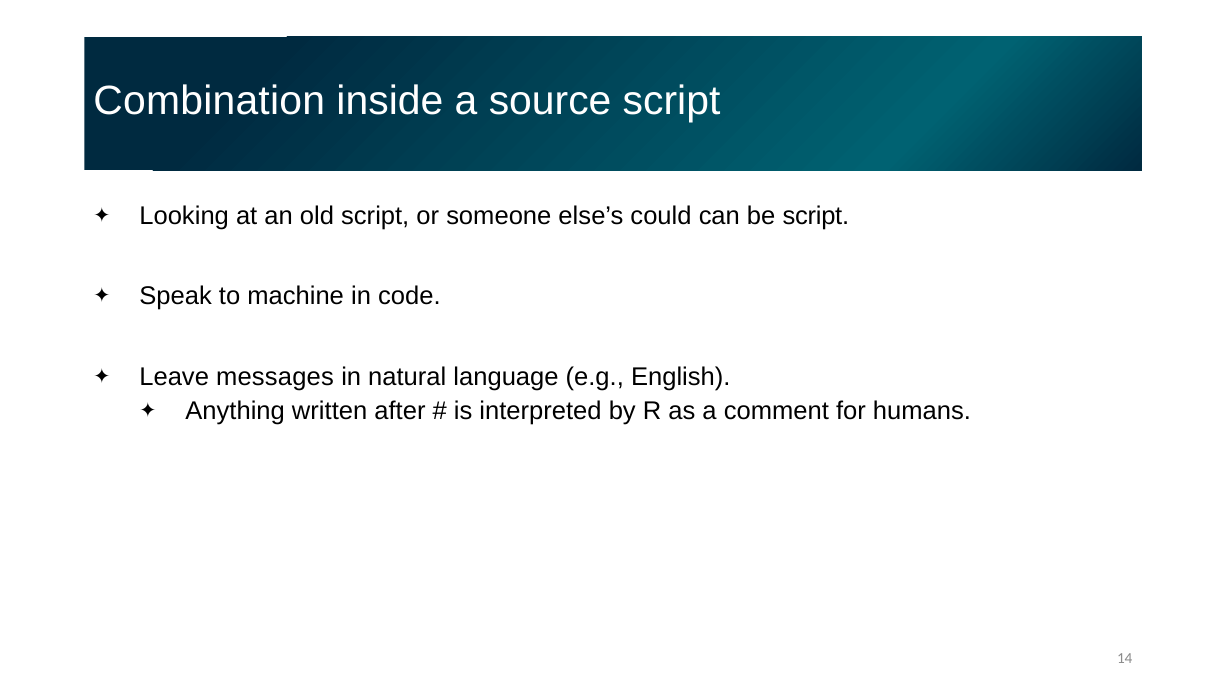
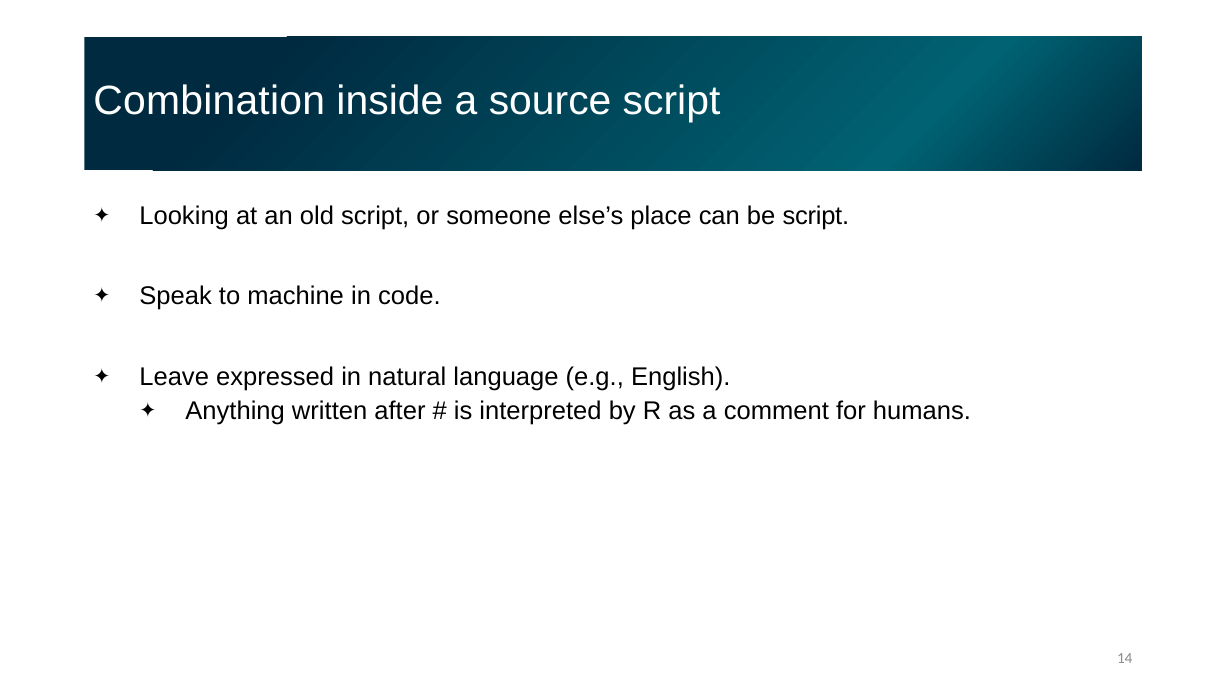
could: could -> place
messages: messages -> expressed
